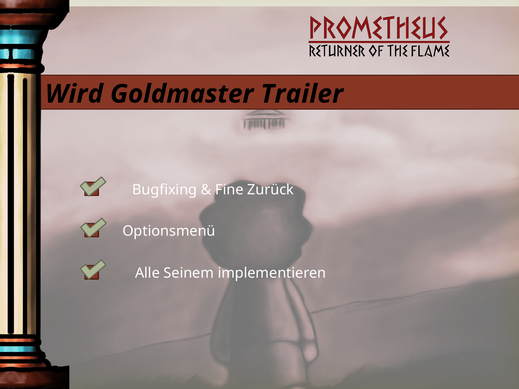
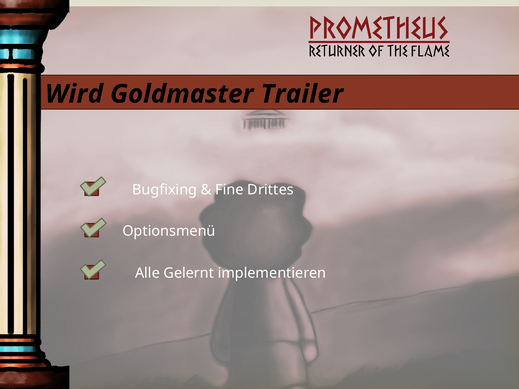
Zurück: Zurück -> Drittes
Seinem: Seinem -> Gelernt
